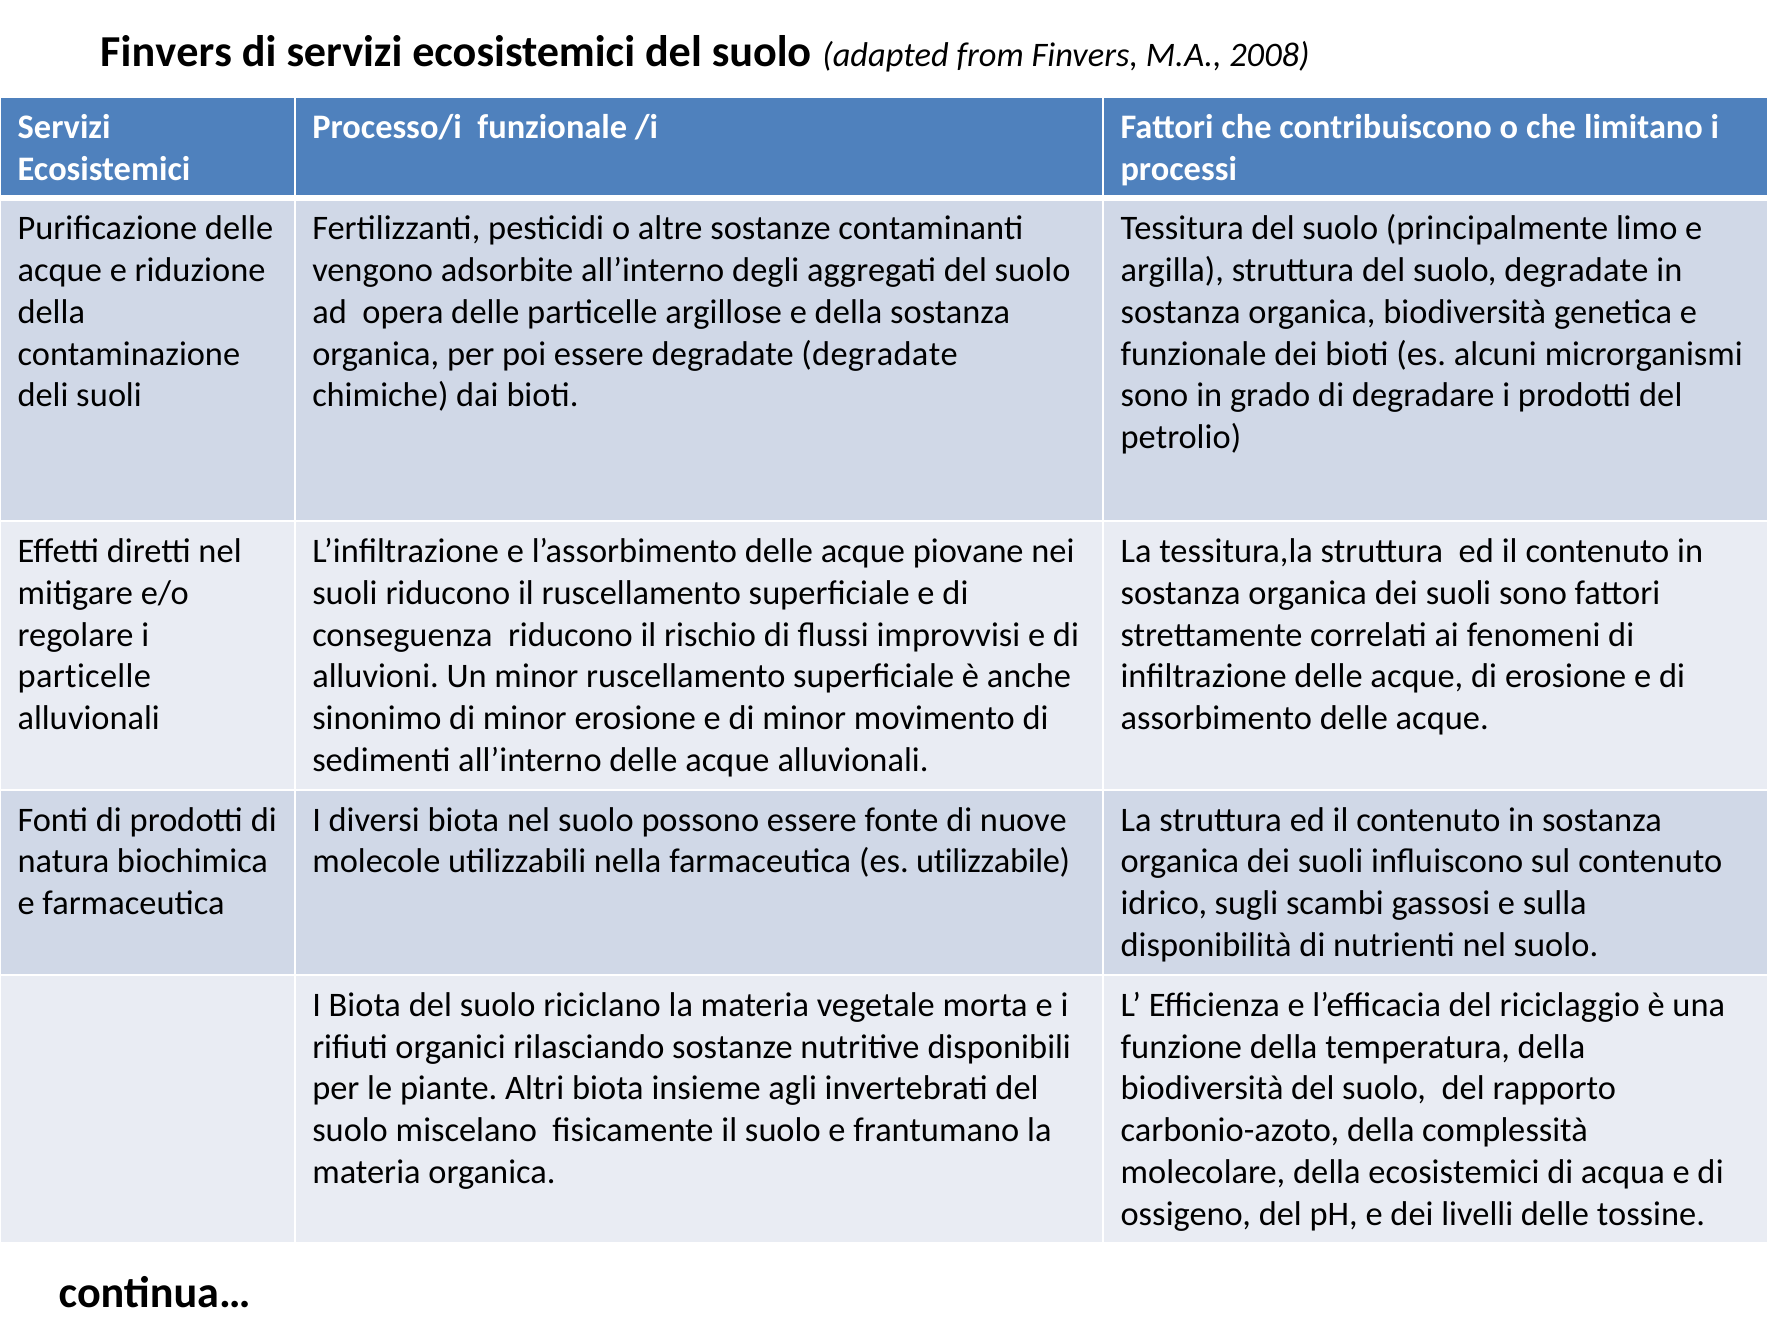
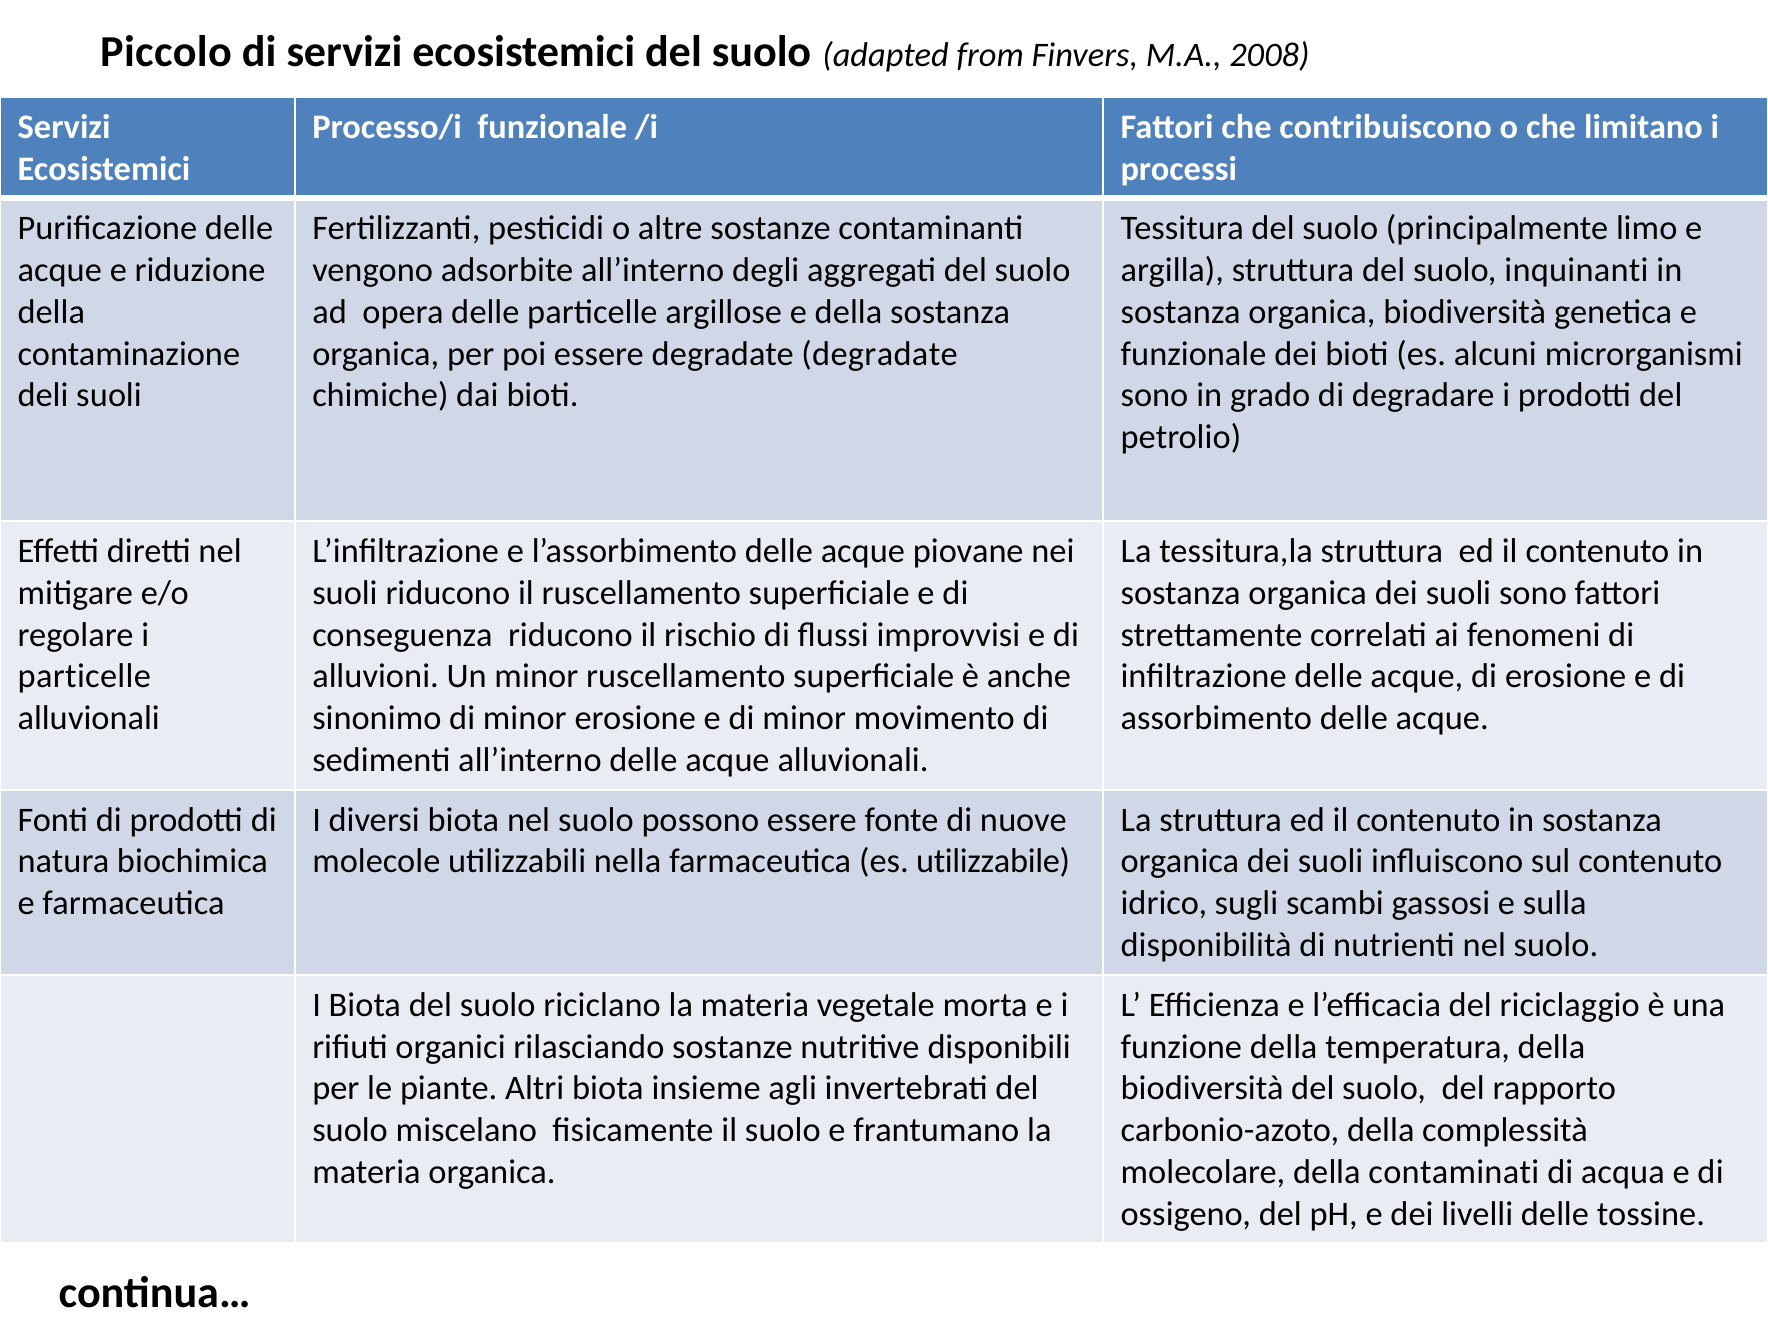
Finvers at (166, 52): Finvers -> Piccolo
suolo degradate: degradate -> inquinanti
della ecosistemici: ecosistemici -> contaminati
